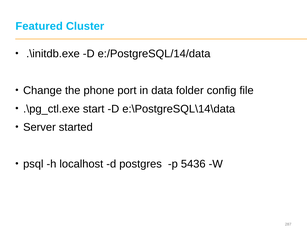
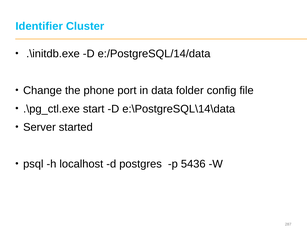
Featured: Featured -> Identifier
